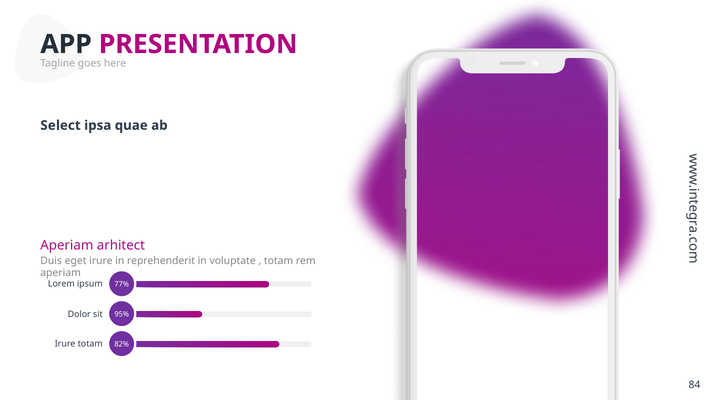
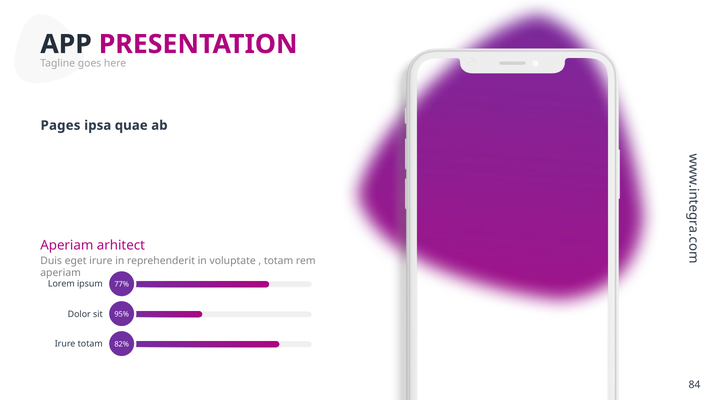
Select: Select -> Pages
